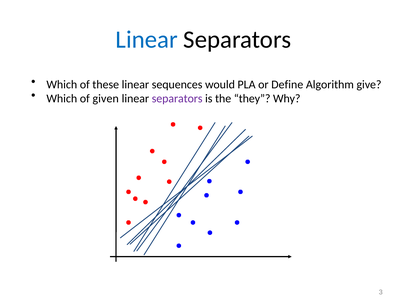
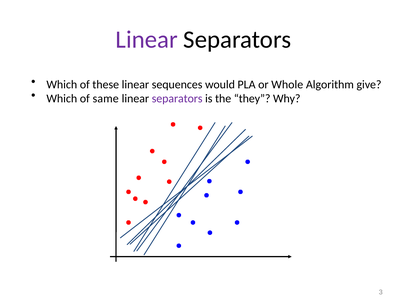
Linear at (147, 39) colour: blue -> purple
Define: Define -> Whole
given: given -> same
